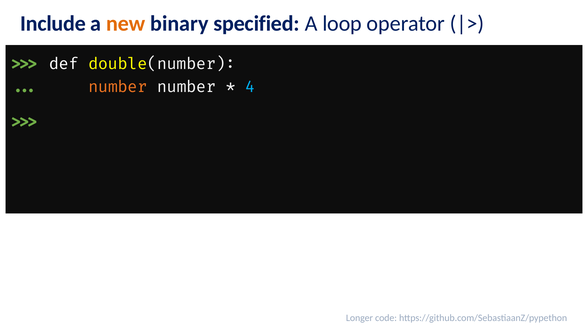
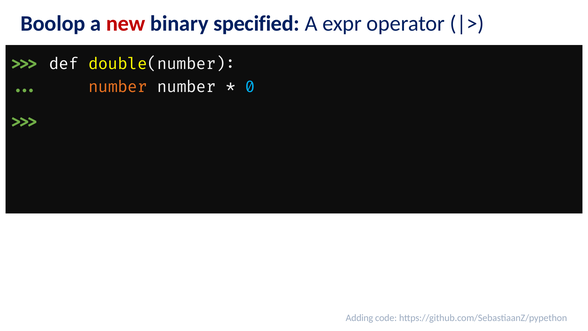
Include: Include -> Boolop
new colour: orange -> red
loop: loop -> expr
4: 4 -> 0
Longer: Longer -> Adding
